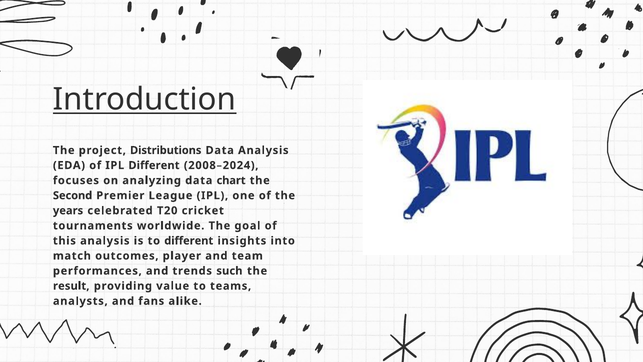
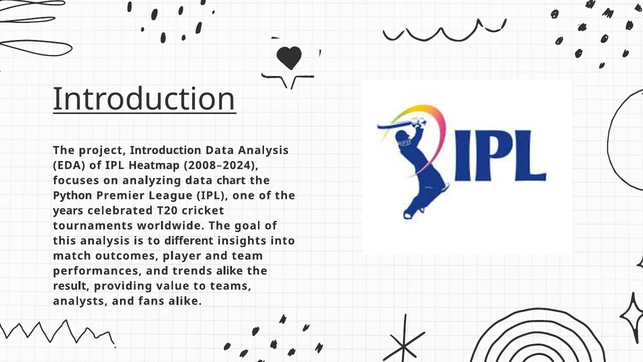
project Distributions: Distributions -> Introduction
IPL Different: Different -> Heatmap
Second: Second -> Python
trends such: such -> alike
